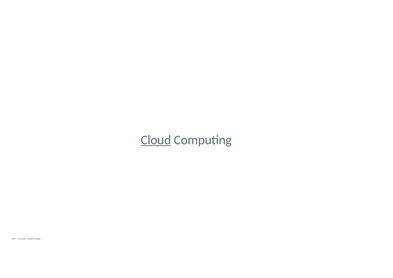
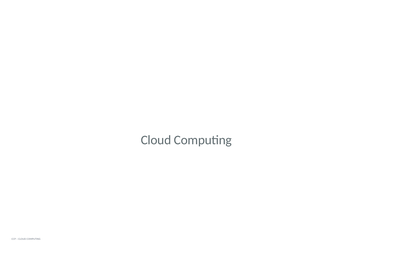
Cloud at (156, 140) underline: present -> none
